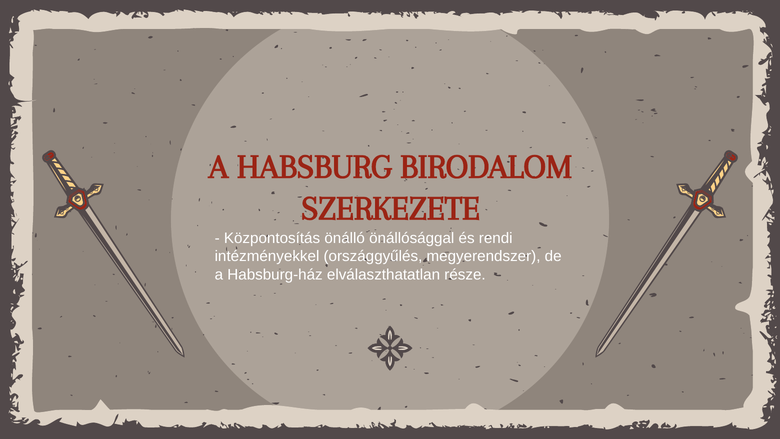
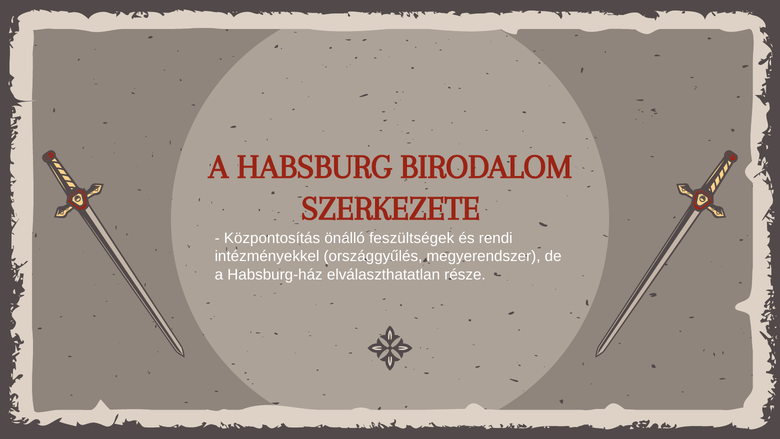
önállósággal: önállósággal -> feszültségek
